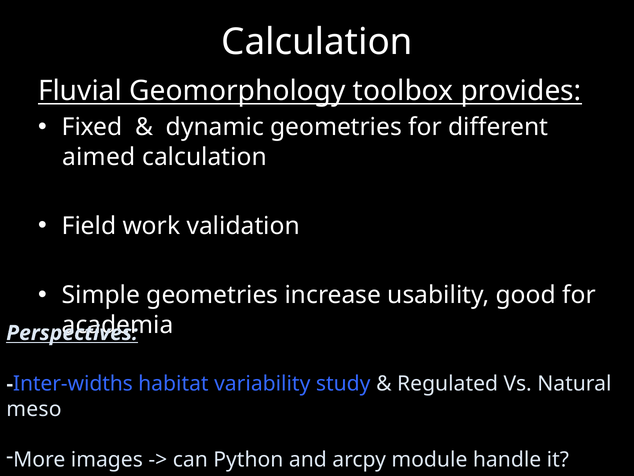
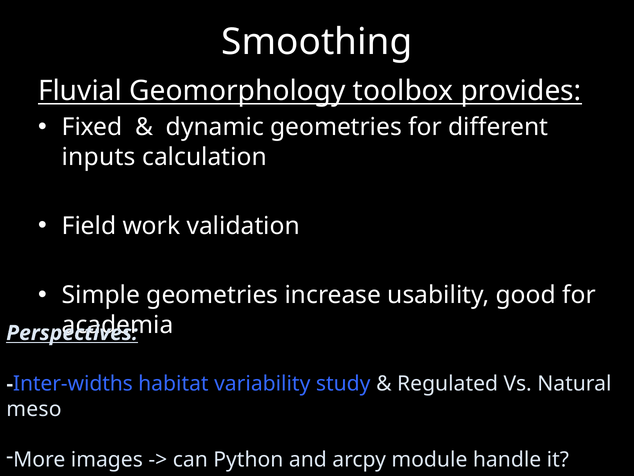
Calculation at (317, 42): Calculation -> Smoothing
aimed: aimed -> inputs
